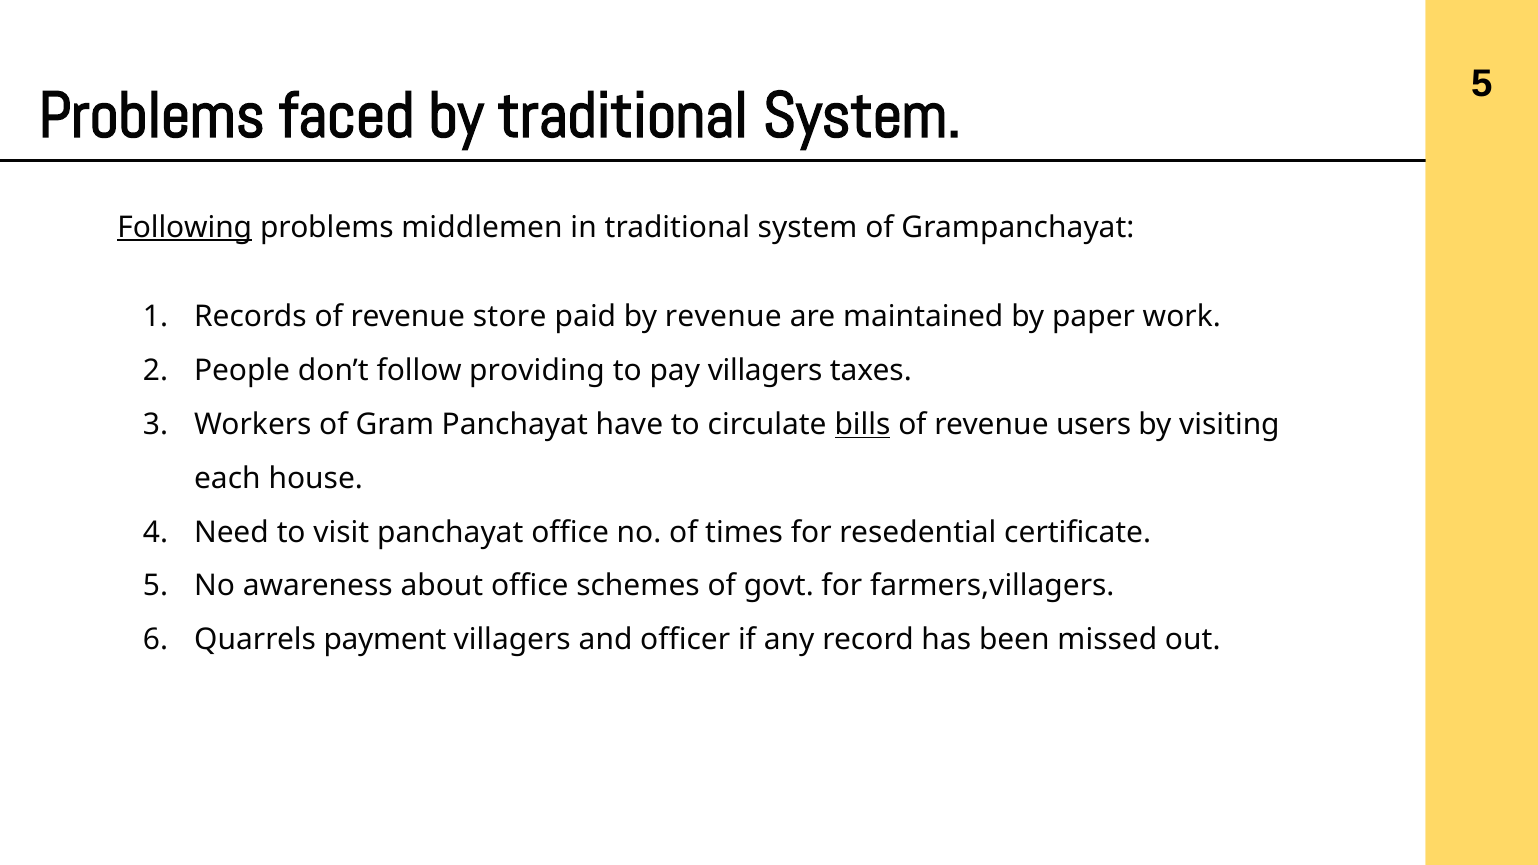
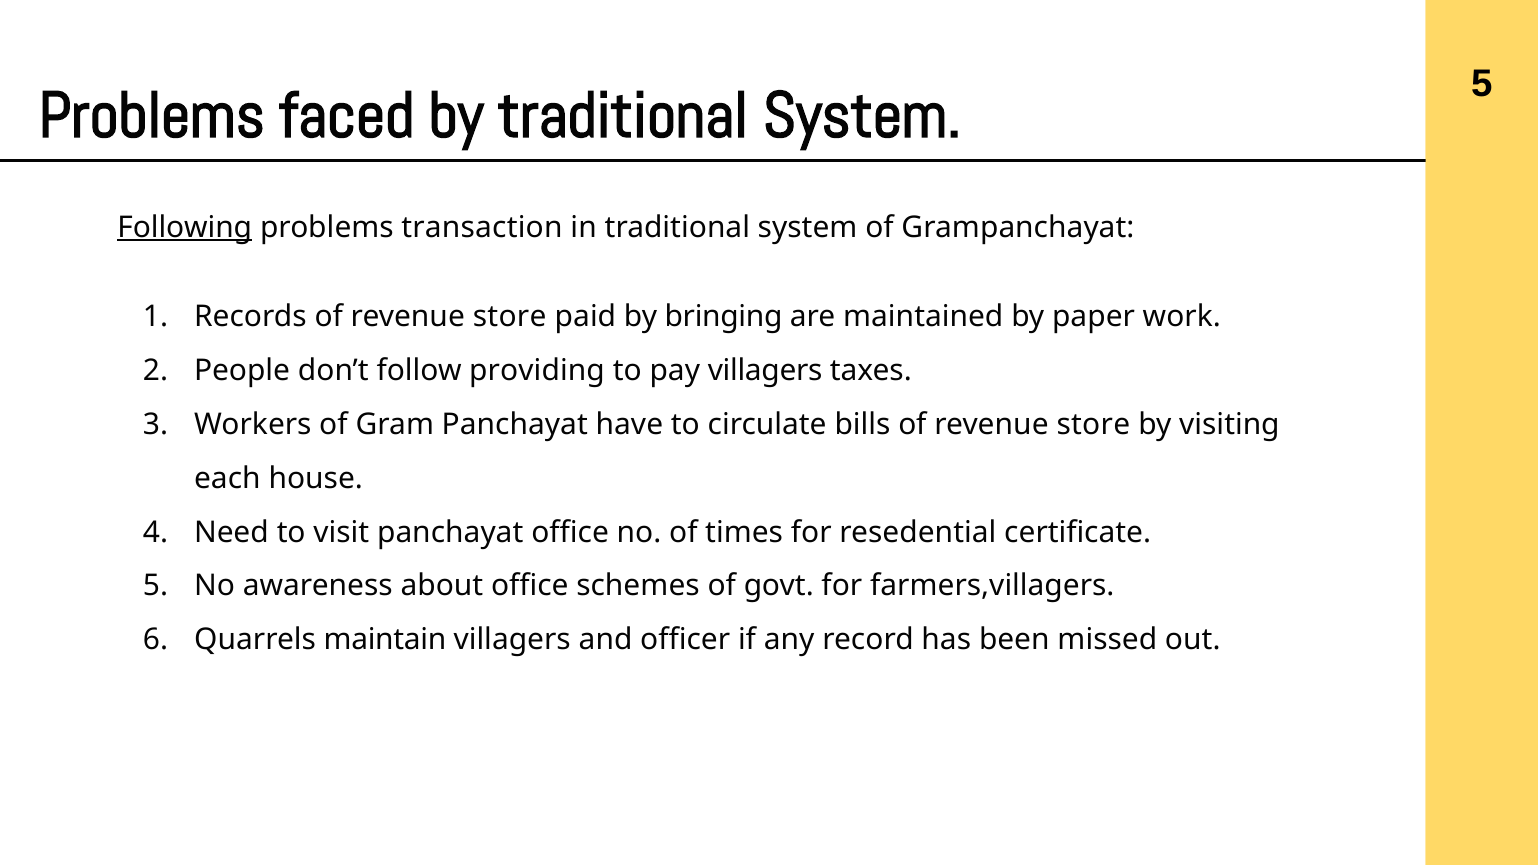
middlemen: middlemen -> transaction
by revenue: revenue -> bringing
bills underline: present -> none
users at (1094, 425): users -> store
payment: payment -> maintain
